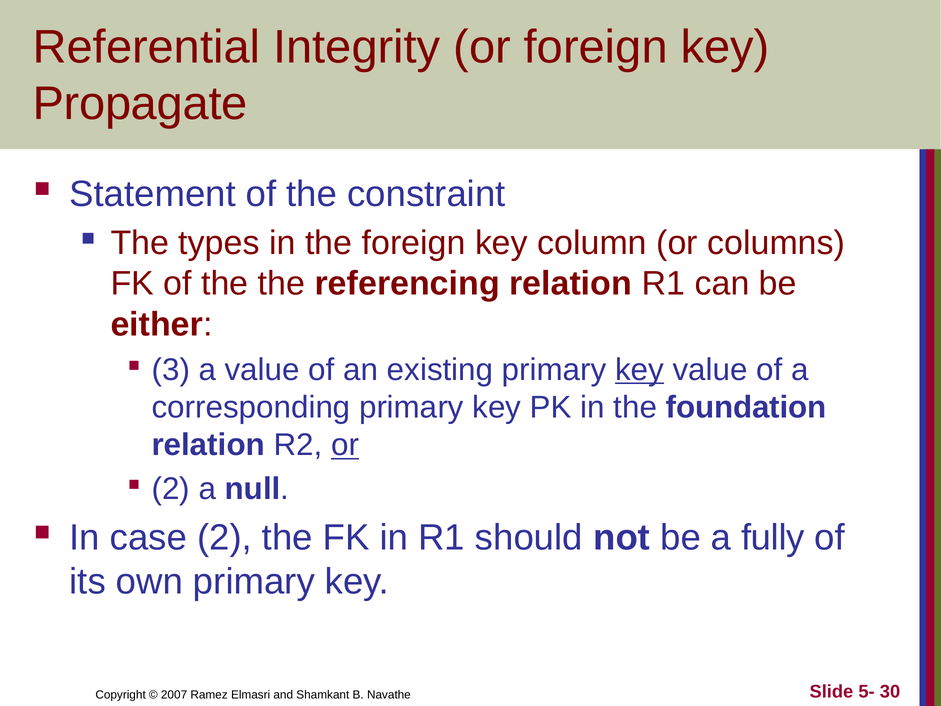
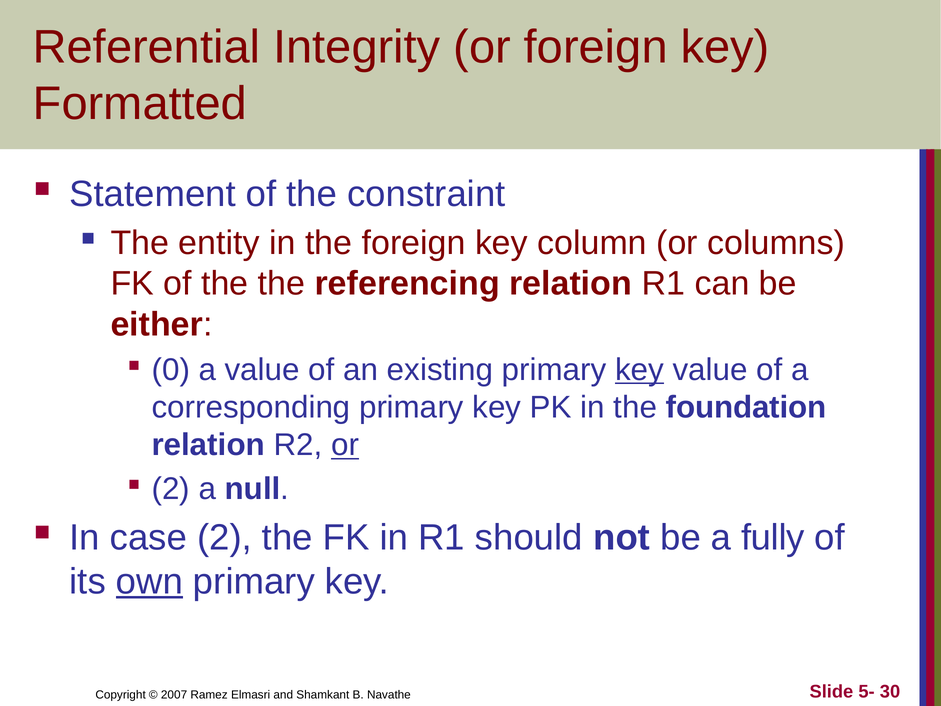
Propagate: Propagate -> Formatted
types: types -> entity
3: 3 -> 0
own underline: none -> present
